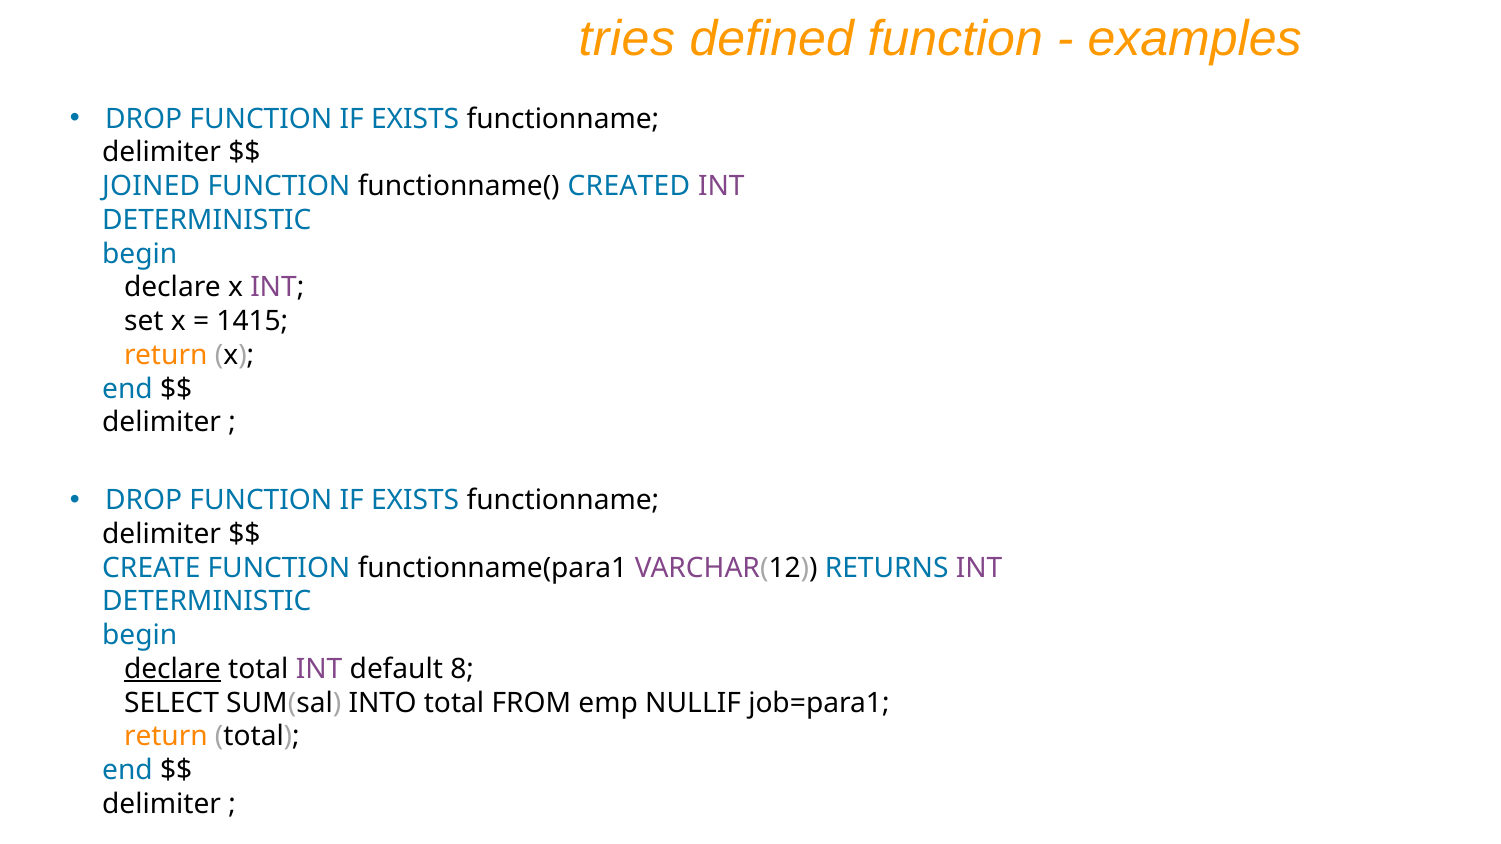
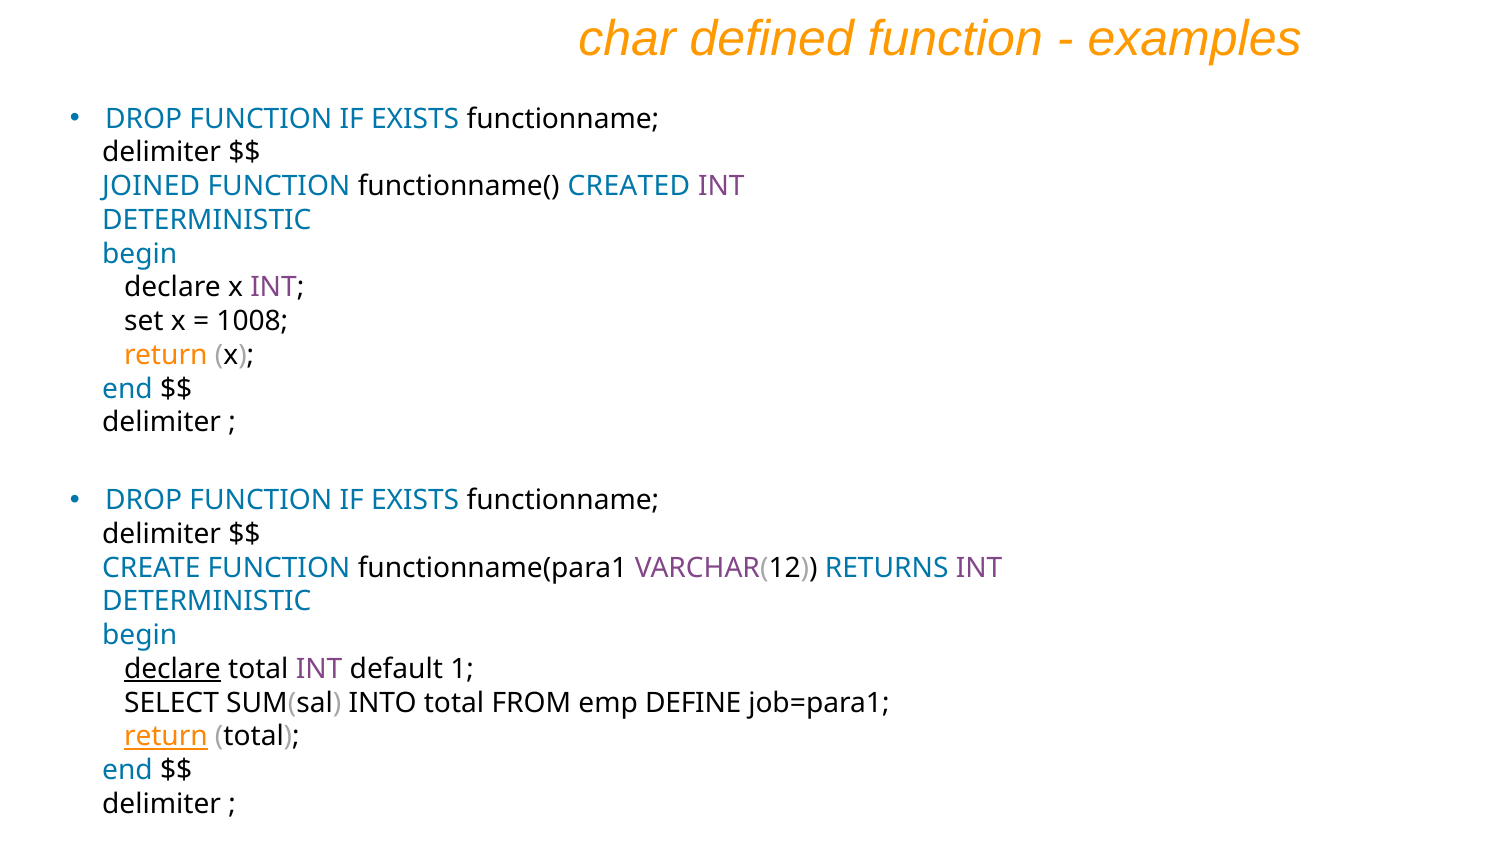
tries: tries -> char
1415: 1415 -> 1008
8: 8 -> 1
NULLIF: NULLIF -> DEFINE
return at (166, 737) underline: none -> present
